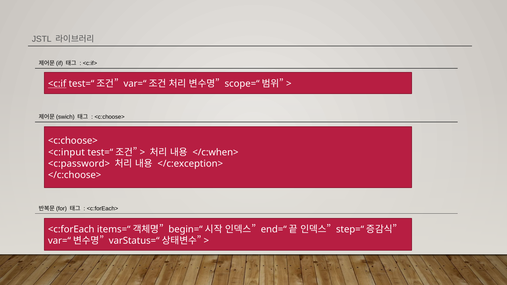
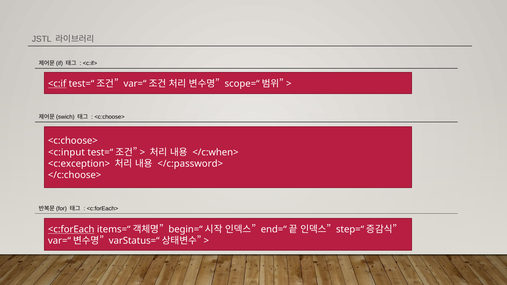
<c:password>: <c:password> -> <c:exception>
</c:exception>: </c:exception> -> </c:password>
<c:forEach underline: none -> present
